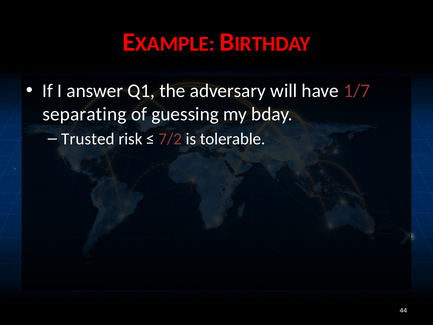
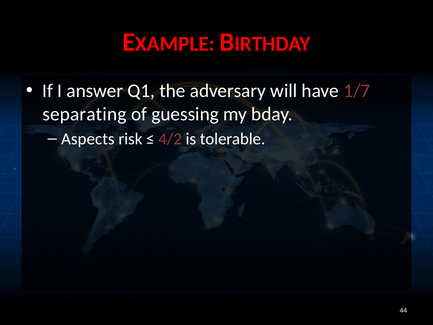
Trusted: Trusted -> Aspects
7/2: 7/2 -> 4/2
